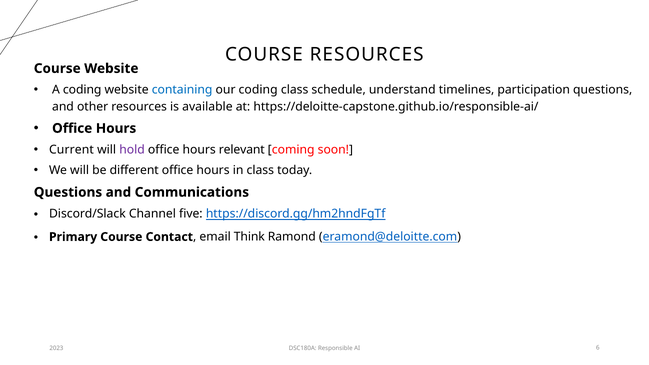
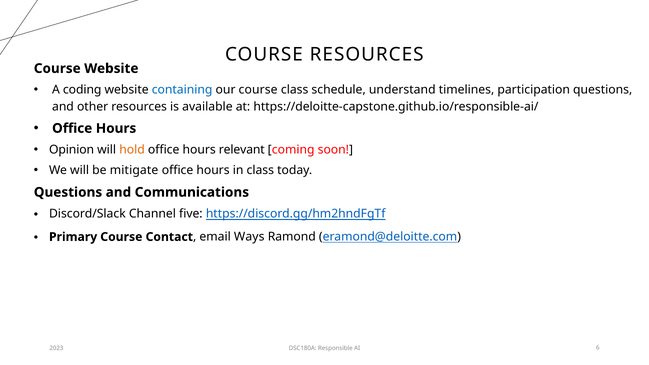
our coding: coding -> course
Current: Current -> Opinion
hold colour: purple -> orange
different: different -> mitigate
Think: Think -> Ways
